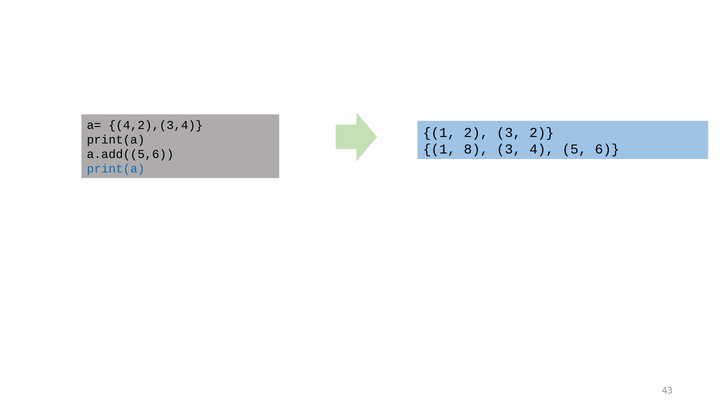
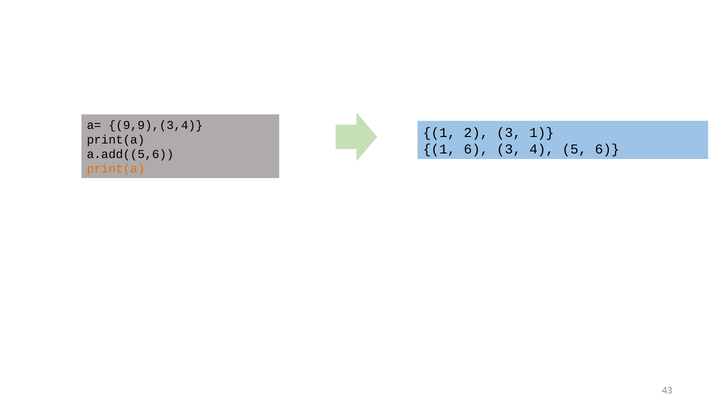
4,2),(3,4: 4,2),(3,4 -> 9,9),(3,4
3 2: 2 -> 1
1 8: 8 -> 6
print(a at (116, 169) colour: blue -> orange
